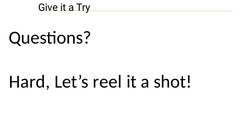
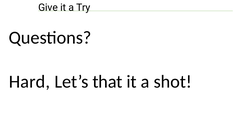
reel: reel -> that
